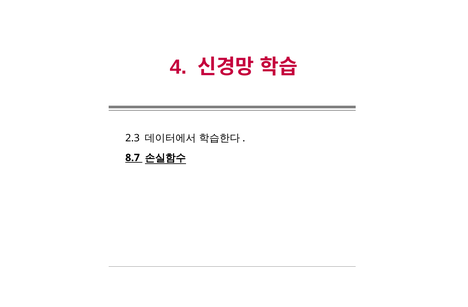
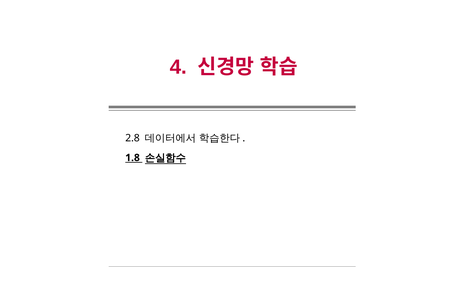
2.3: 2.3 -> 2.8
8.7: 8.7 -> 1.8
